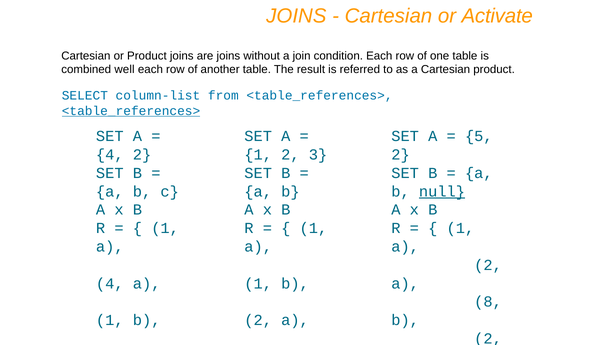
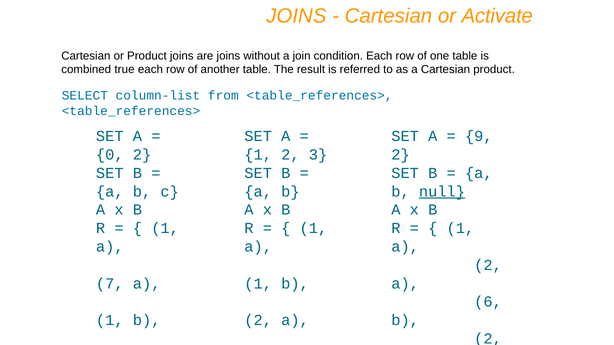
well: well -> true
<table_references> at (131, 111) underline: present -> none
5: 5 -> 9
4 at (110, 155): 4 -> 0
4 at (110, 284): 4 -> 7
8: 8 -> 6
